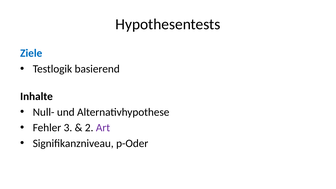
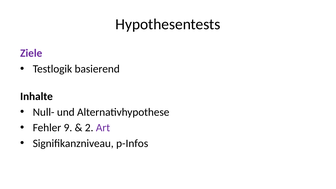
Ziele colour: blue -> purple
3: 3 -> 9
p-Oder: p-Oder -> p-Infos
